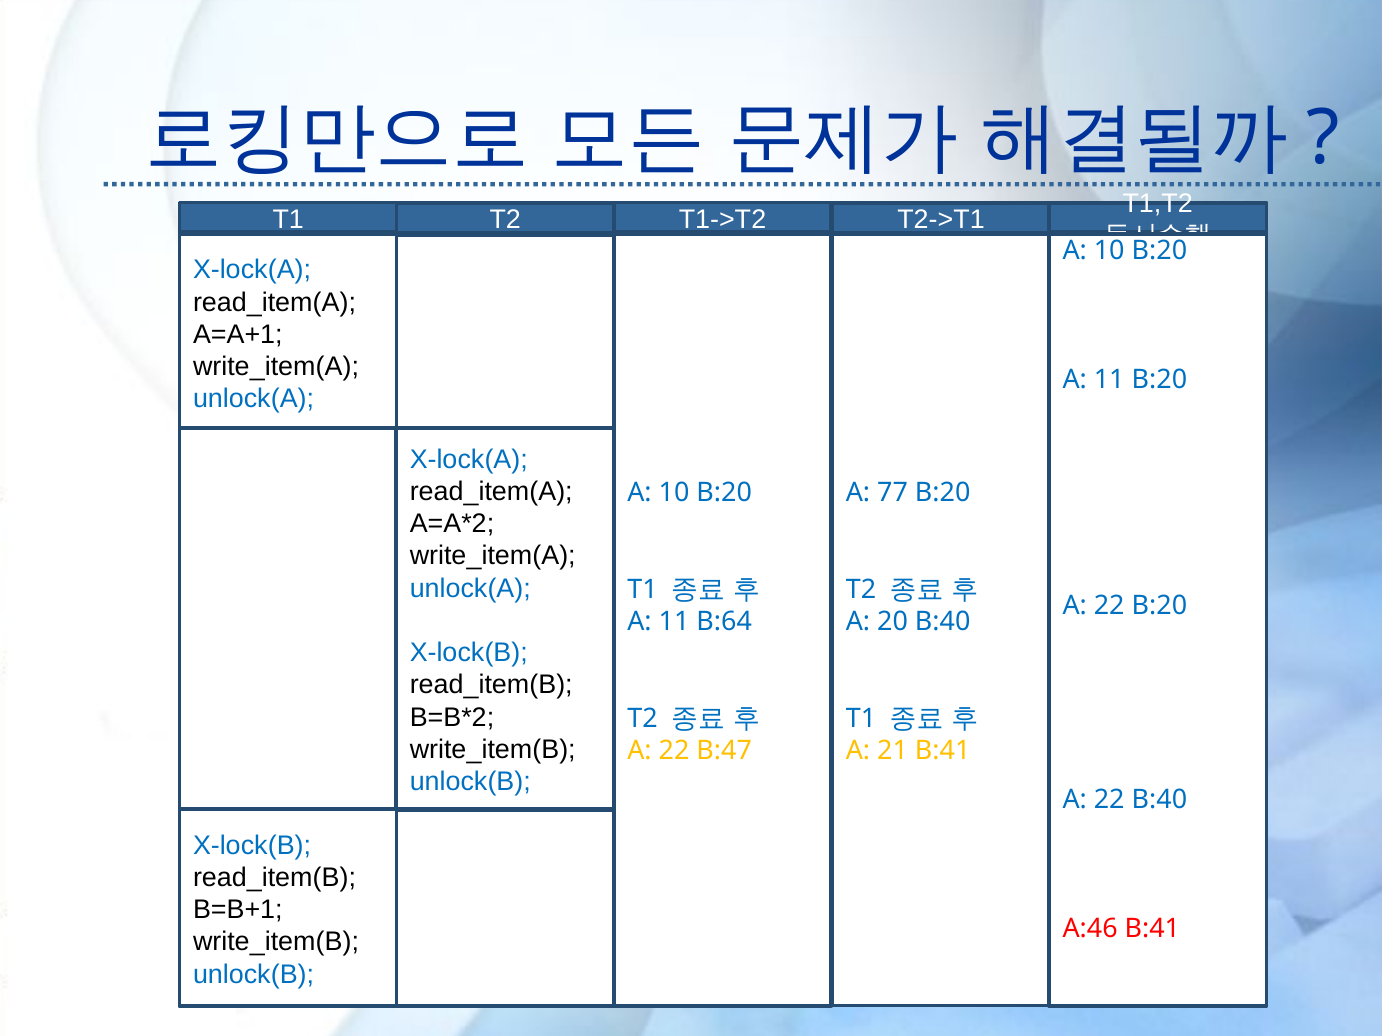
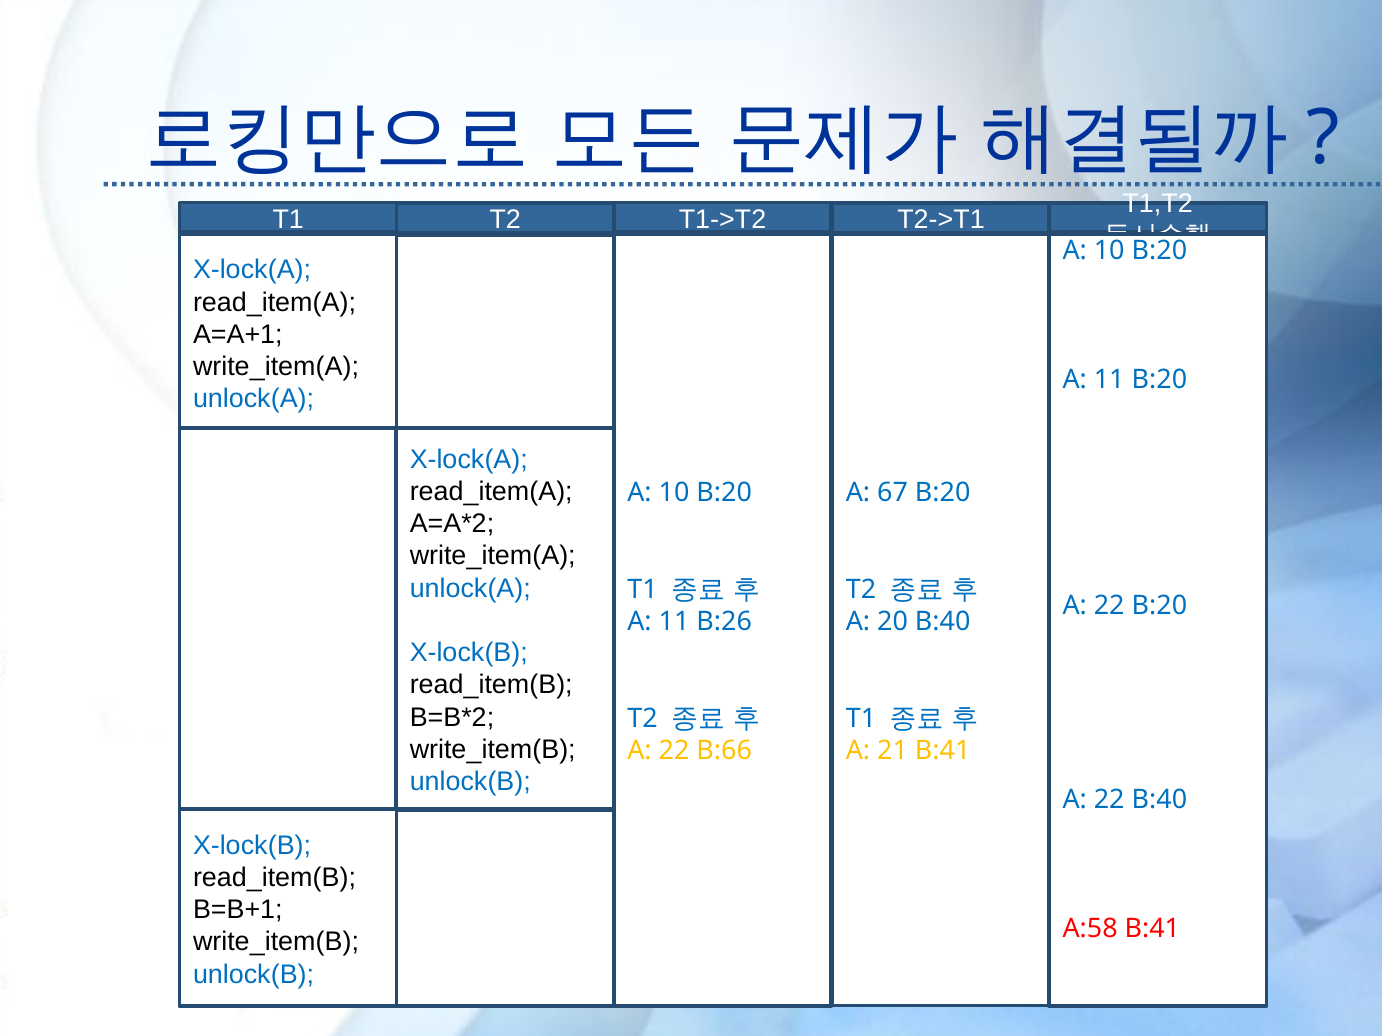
77: 77 -> 67
B:64: B:64 -> B:26
B:47: B:47 -> B:66
A:46: A:46 -> A:58
